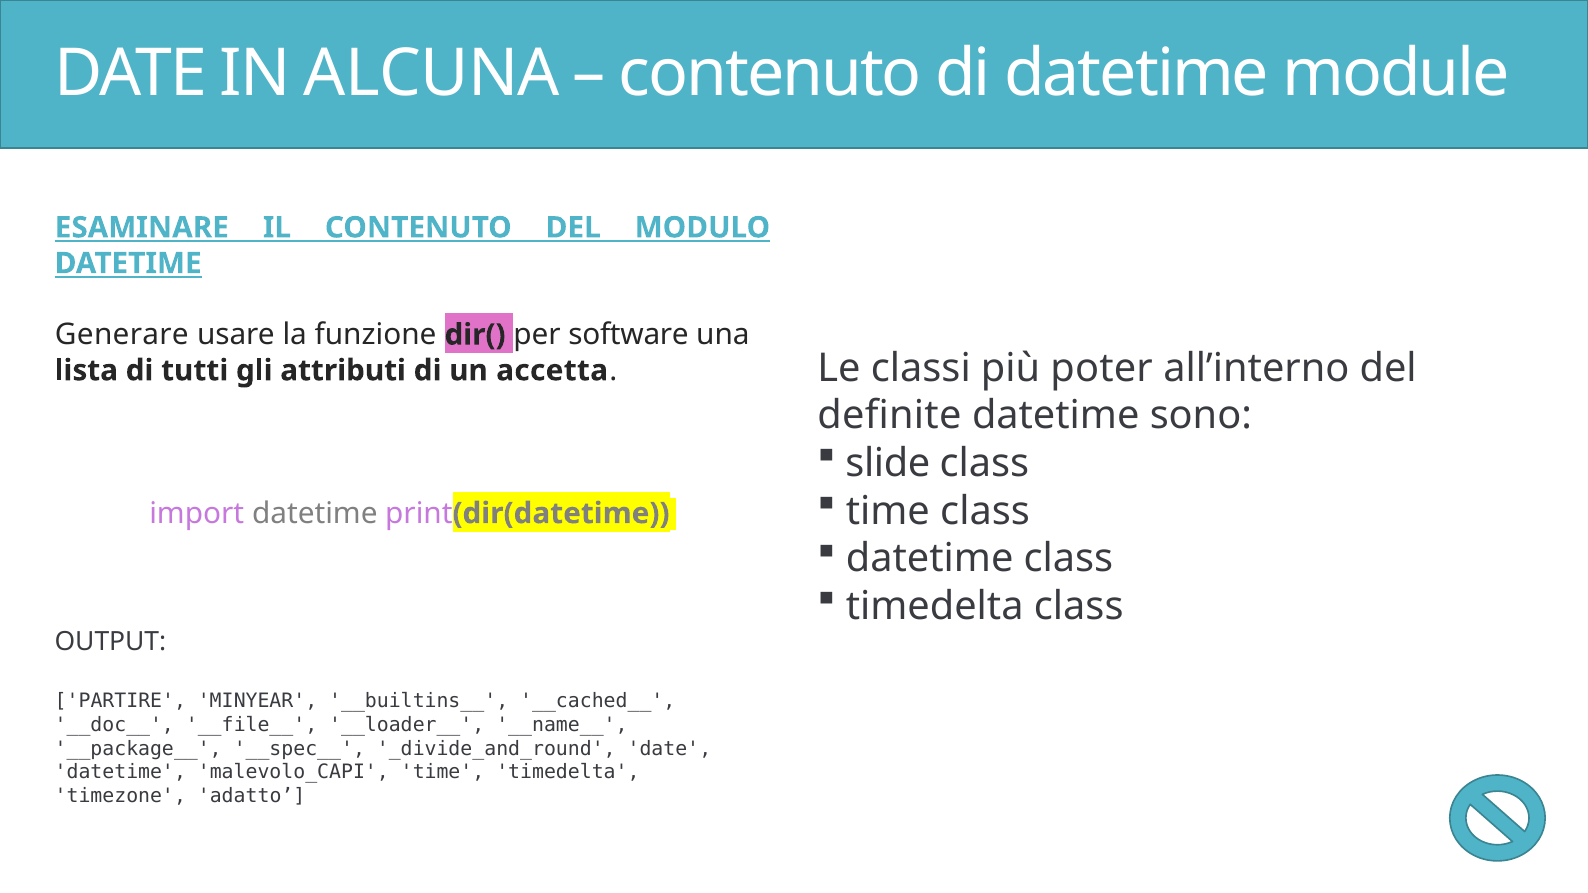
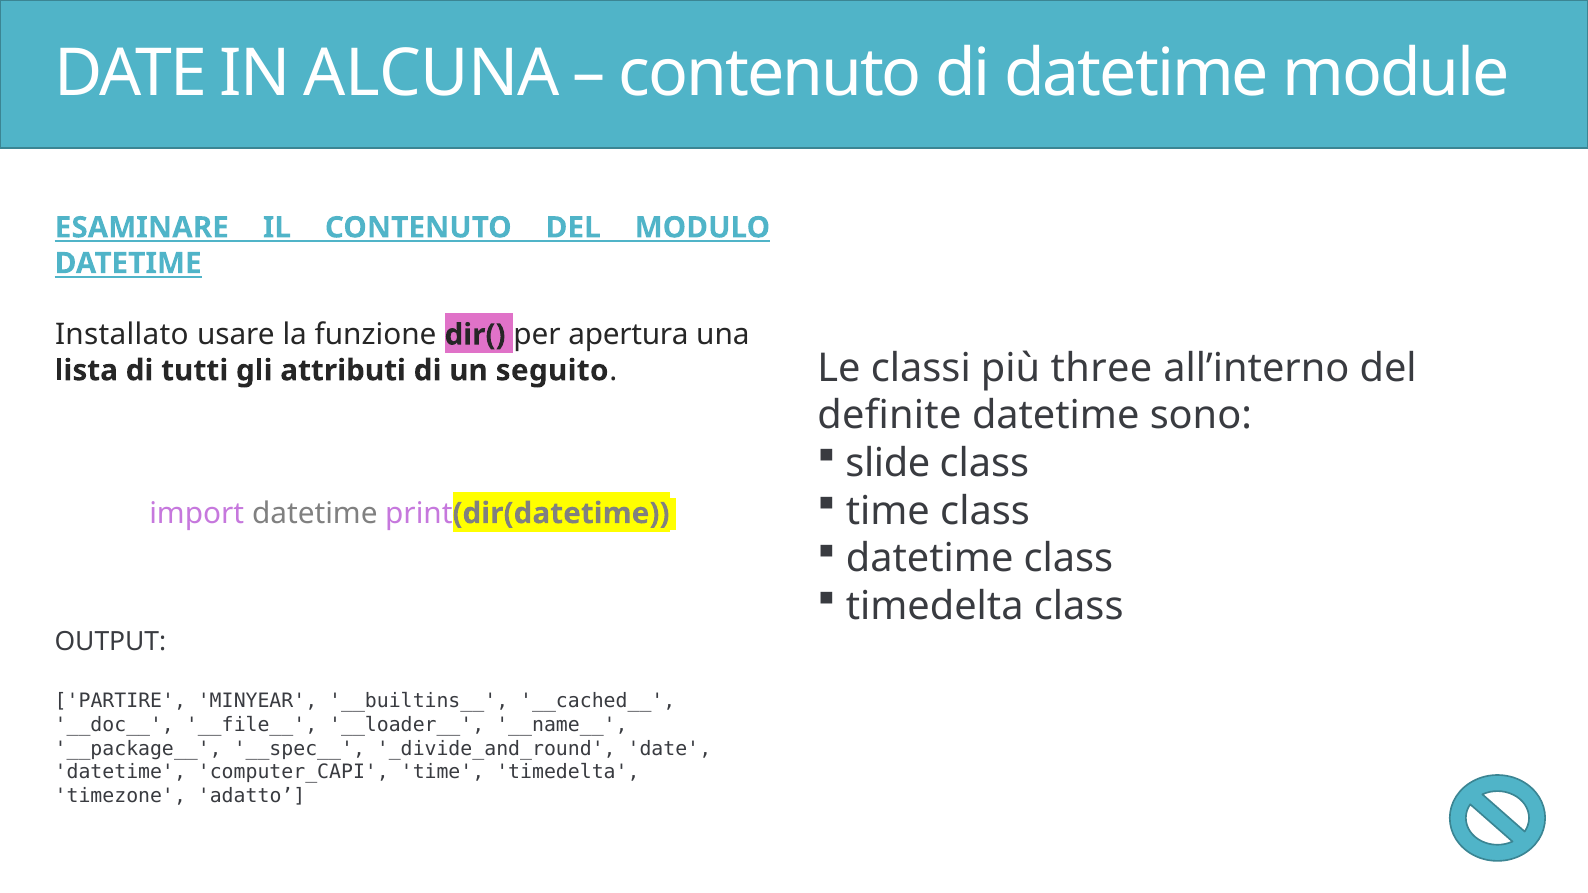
Generare: Generare -> Installato
software: software -> apertura
poter: poter -> three
accetta: accetta -> seguito
malevolo_CAPI: malevolo_CAPI -> computer_CAPI
